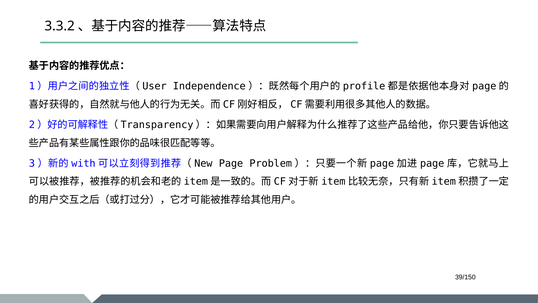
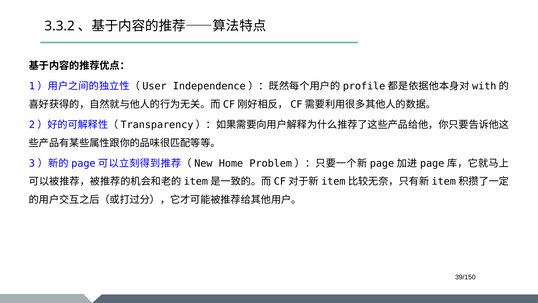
page at (484, 86): page -> with
with at (83, 163): with -> page
Page at (231, 163): Page -> Home
